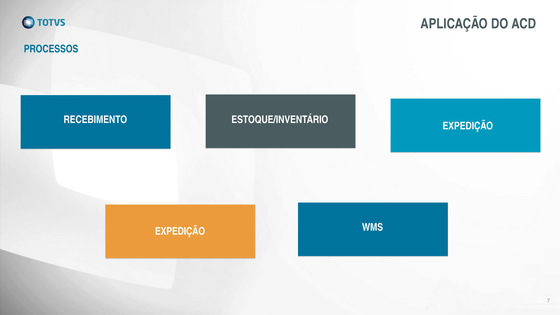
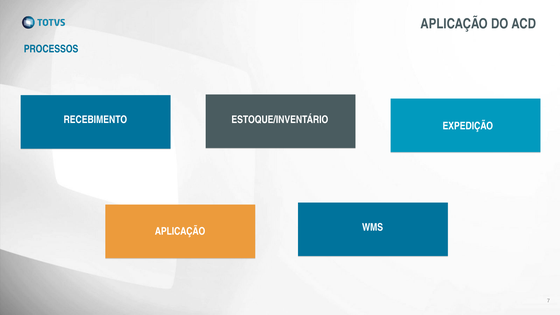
EXPEDIÇÃO at (180, 231): EXPEDIÇÃO -> APLICAÇÃO
